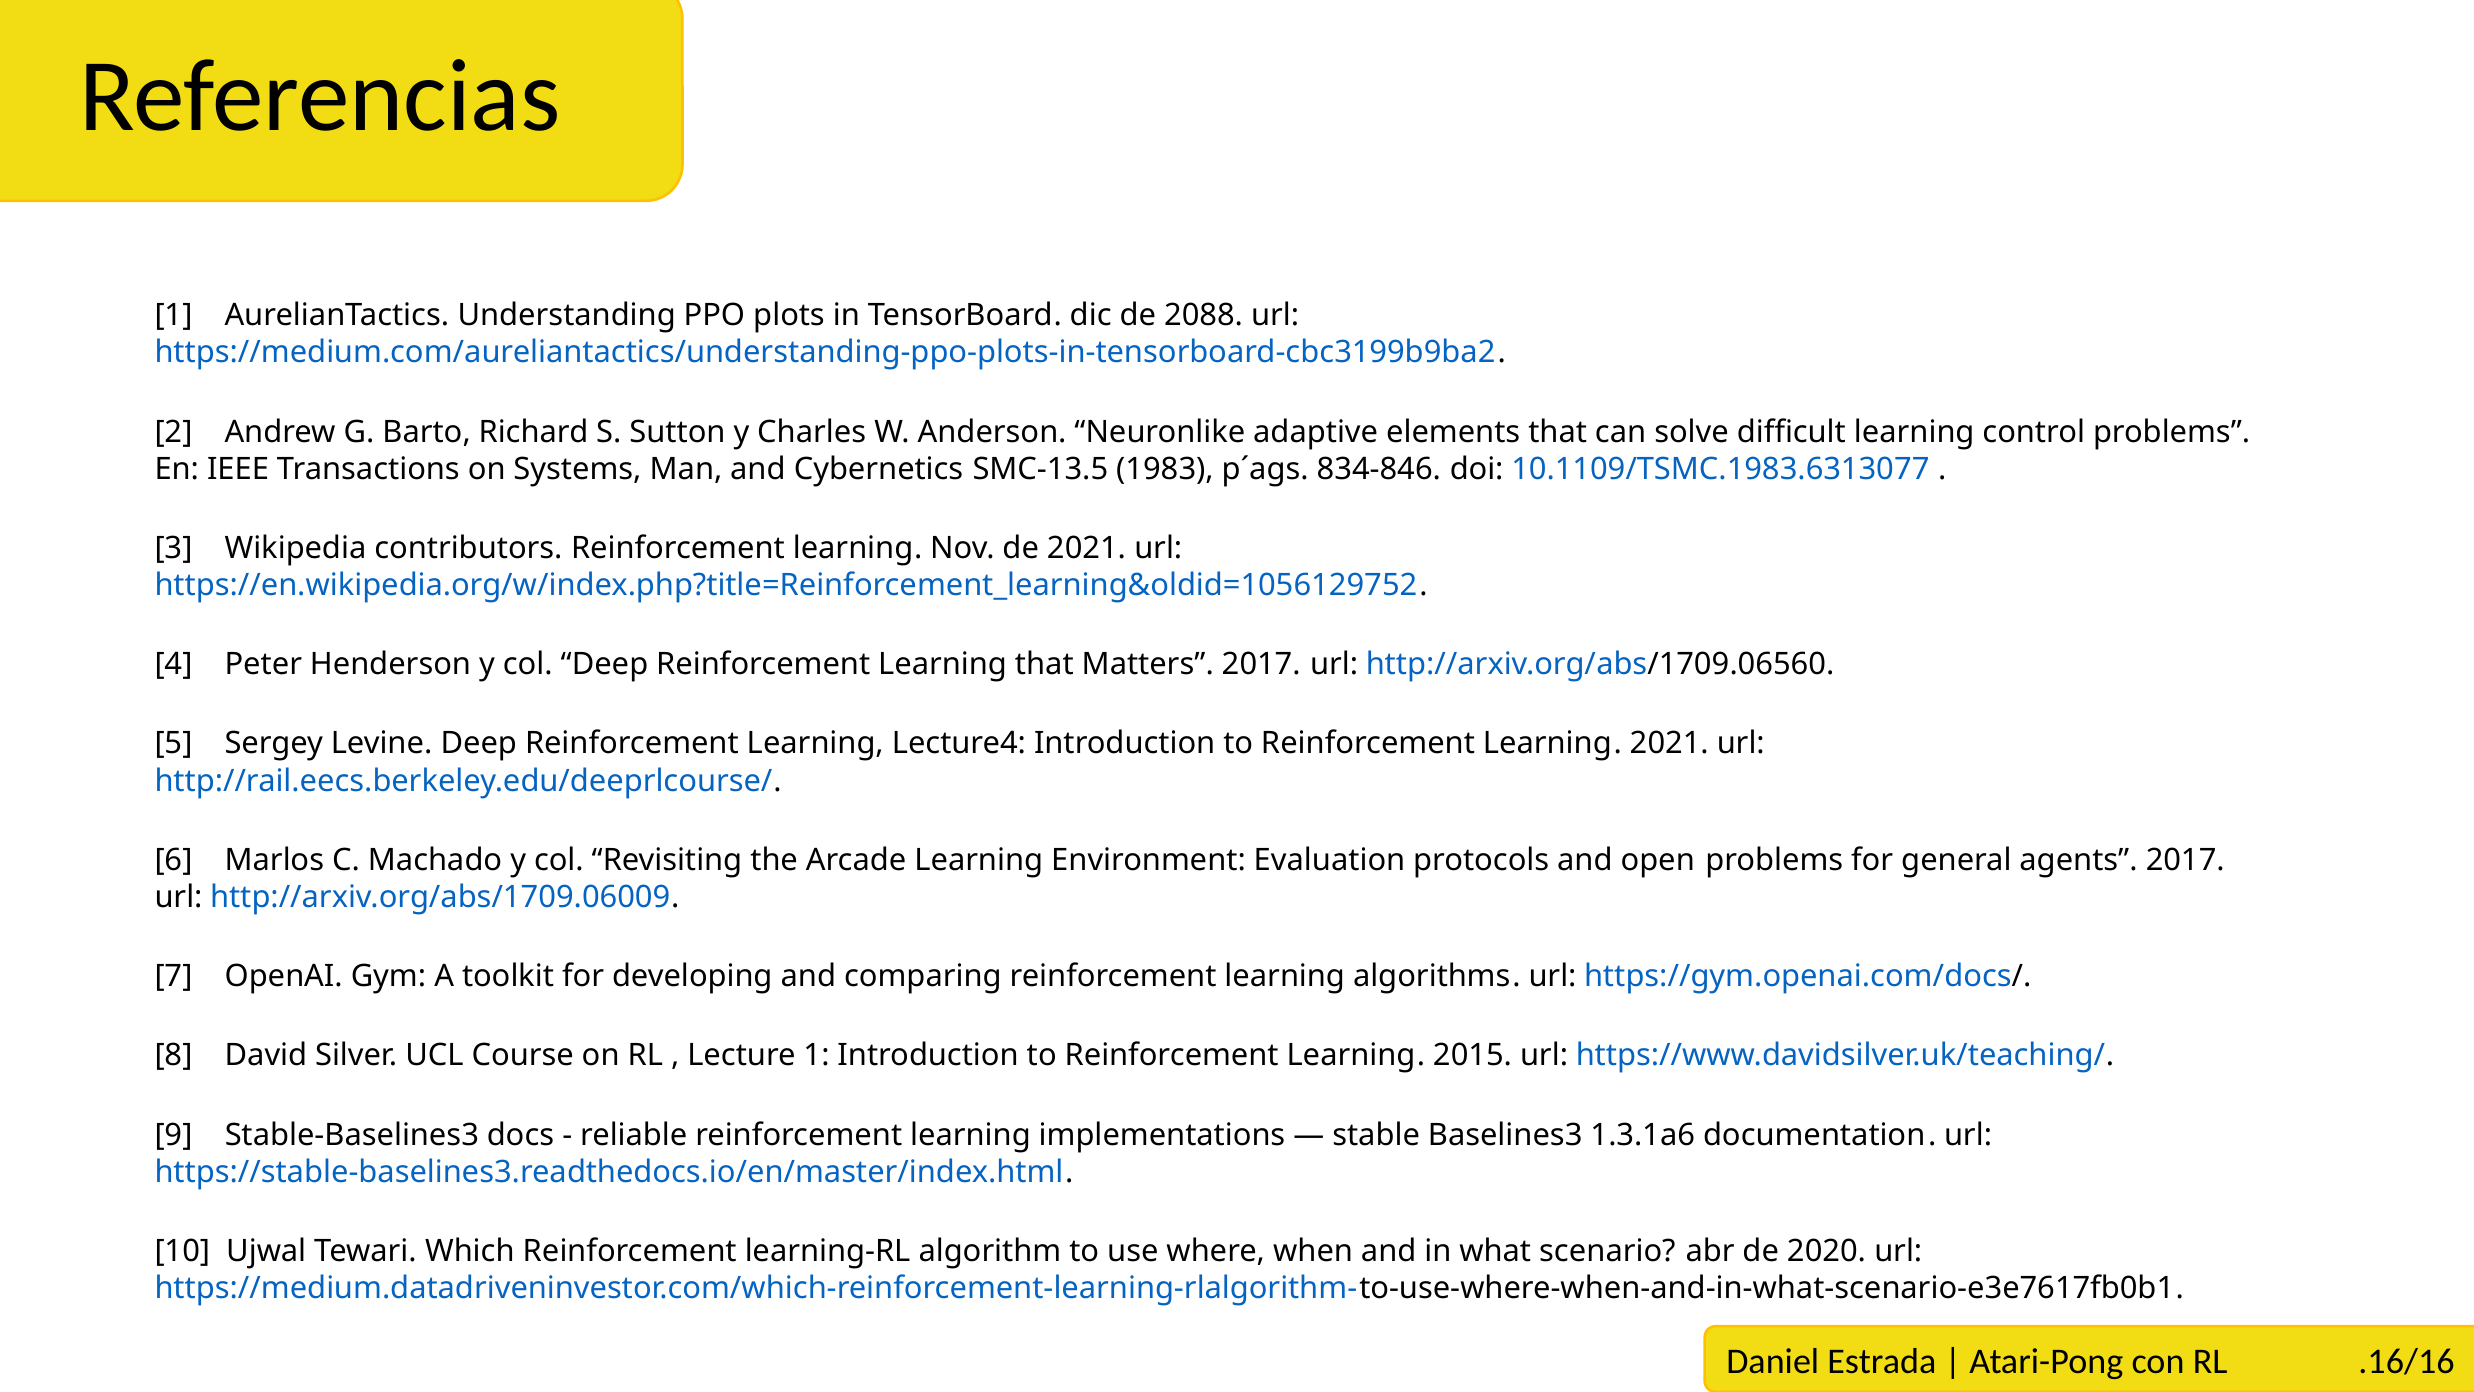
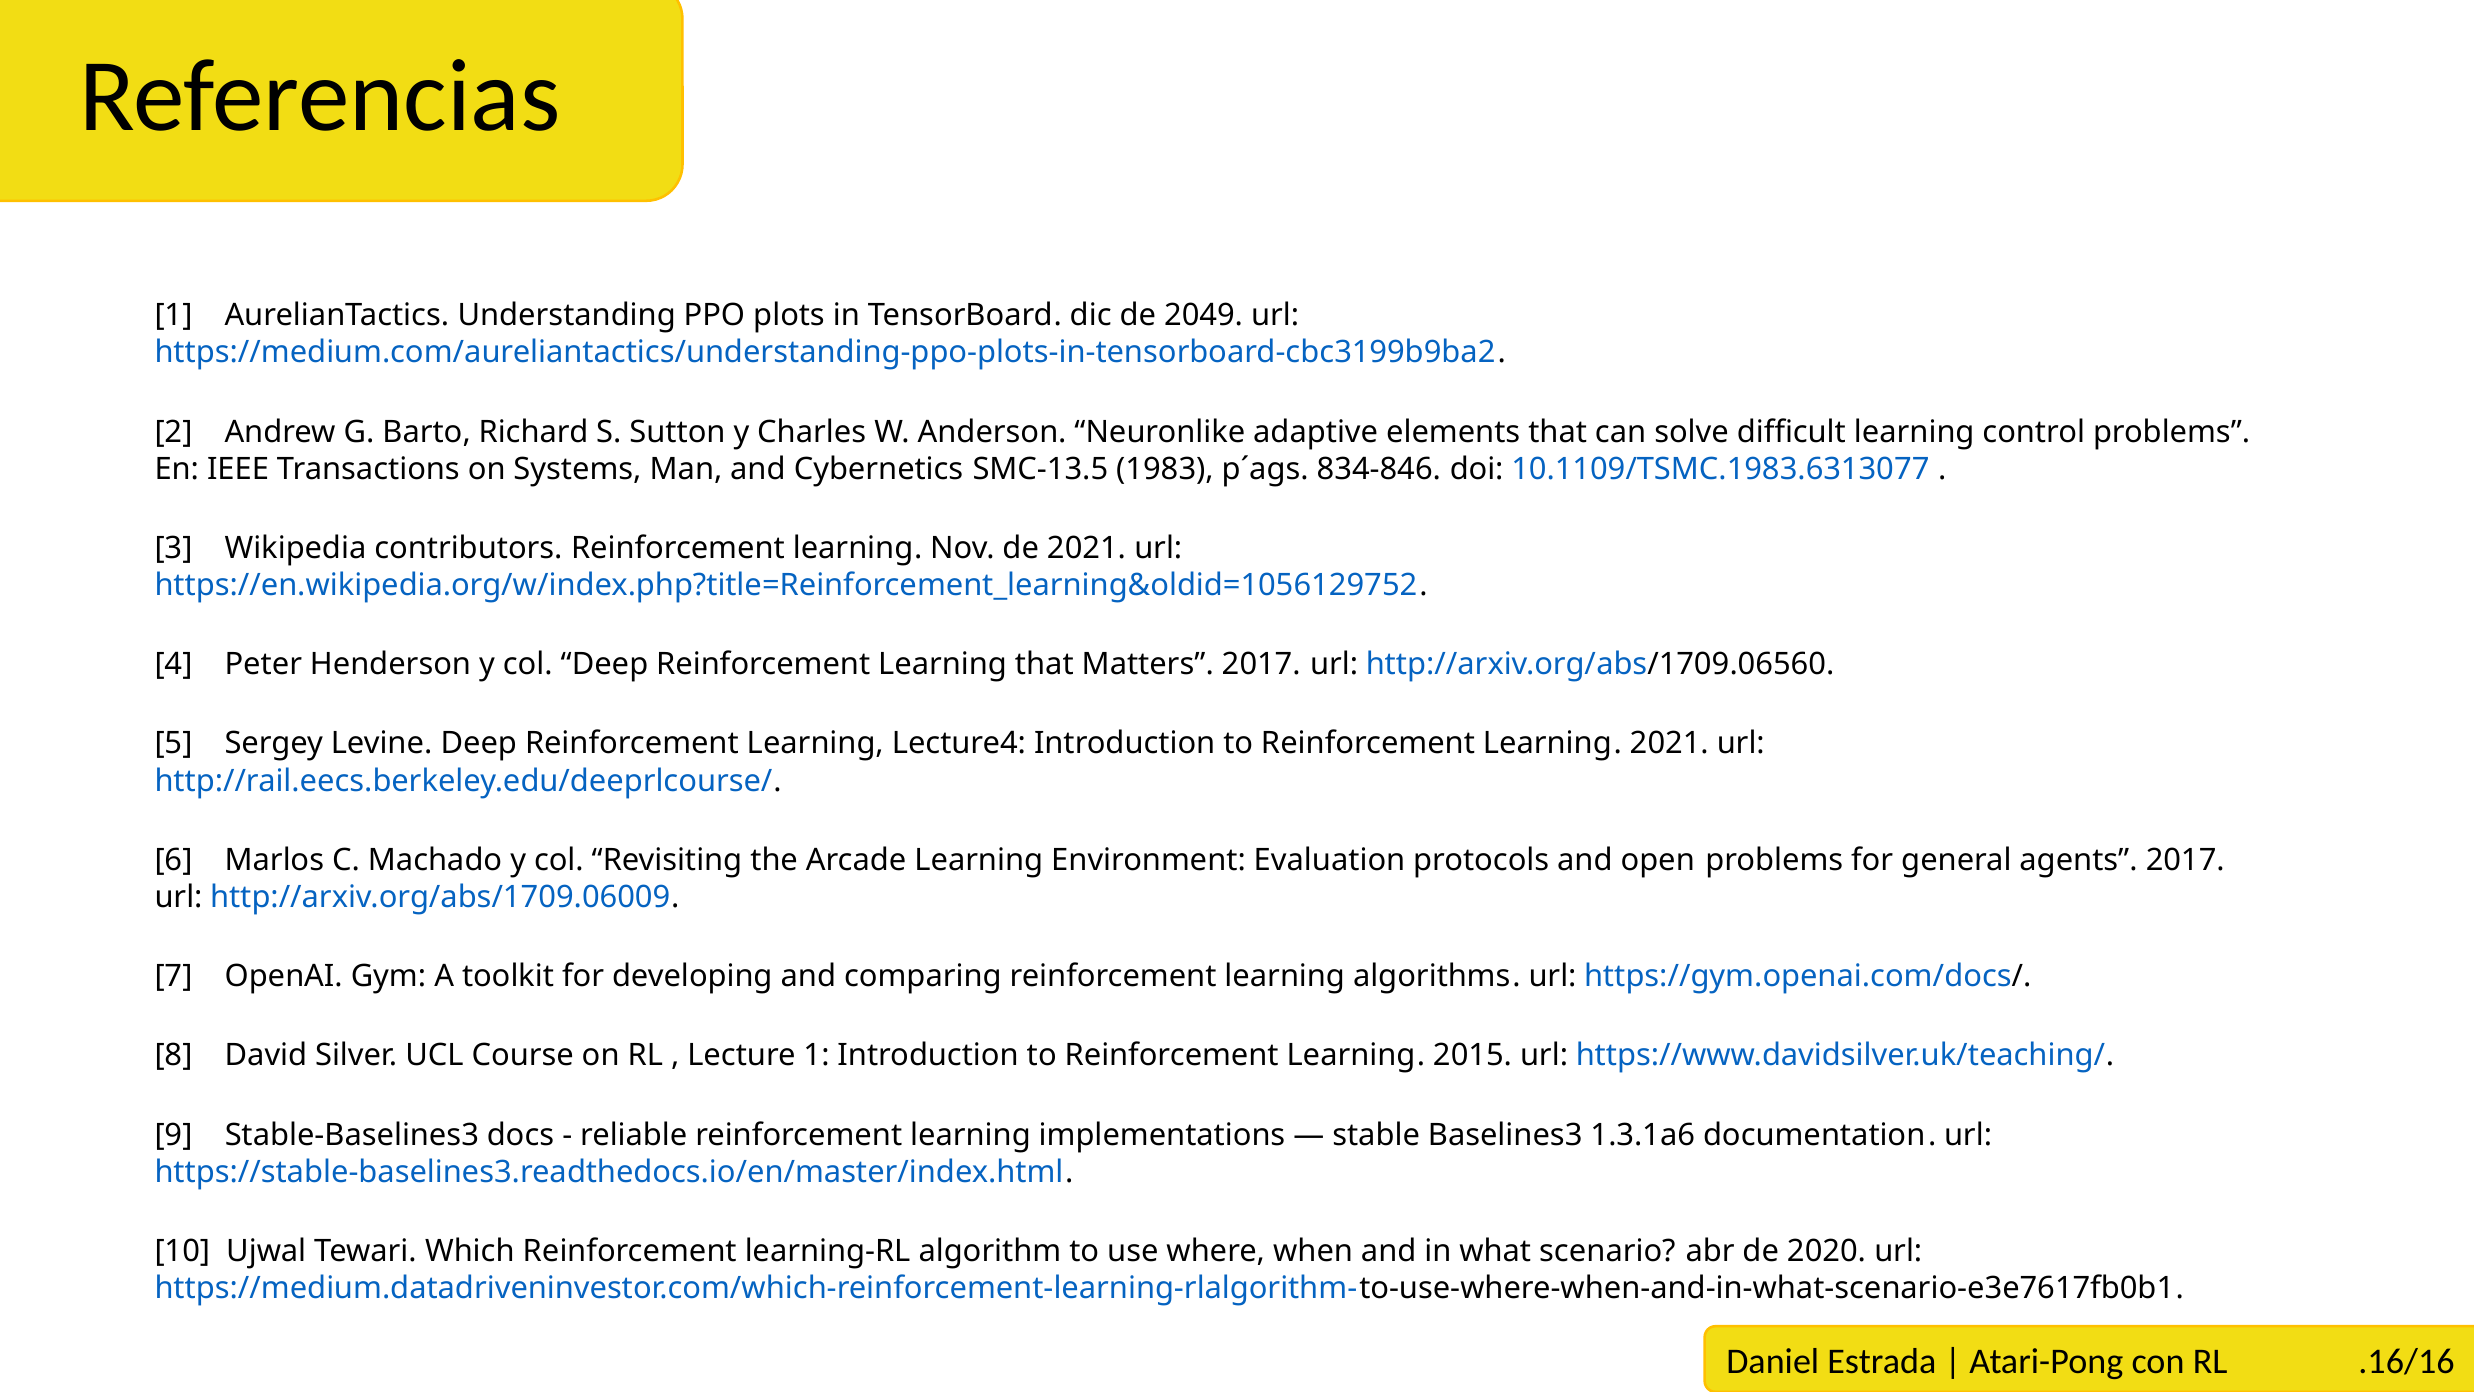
2088: 2088 -> 2049
